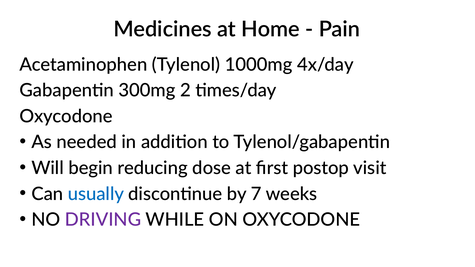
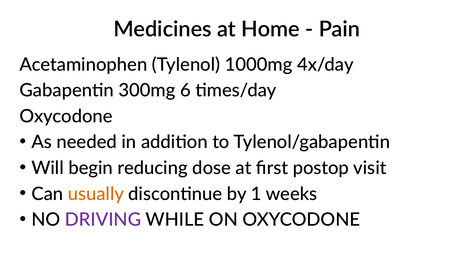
2: 2 -> 6
usually colour: blue -> orange
7: 7 -> 1
